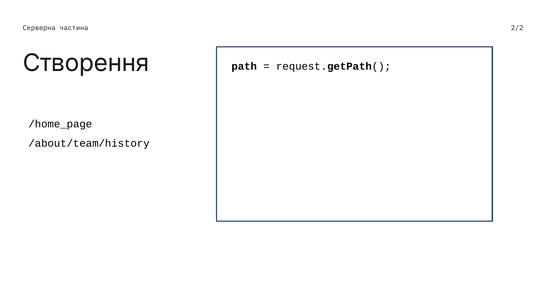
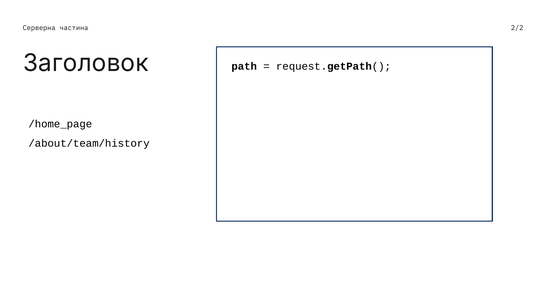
Створення: Створення -> Заголовок
